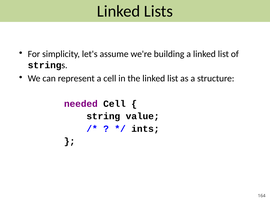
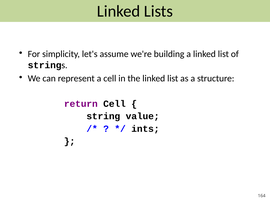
needed: needed -> return
